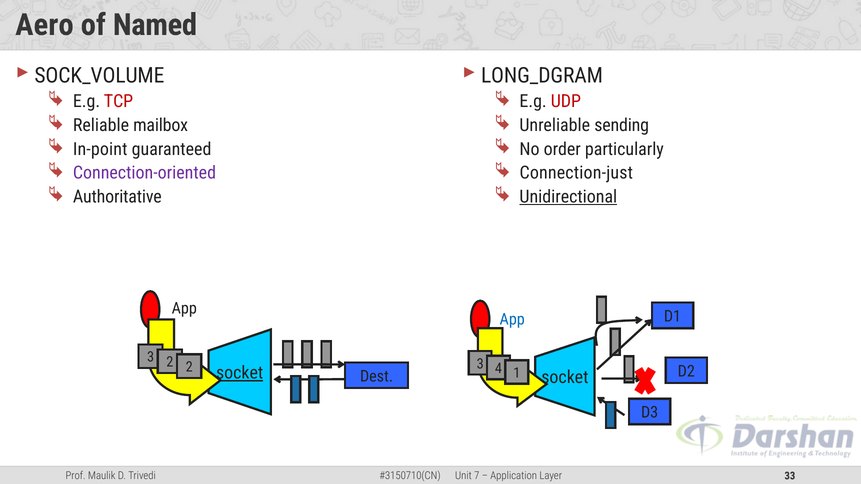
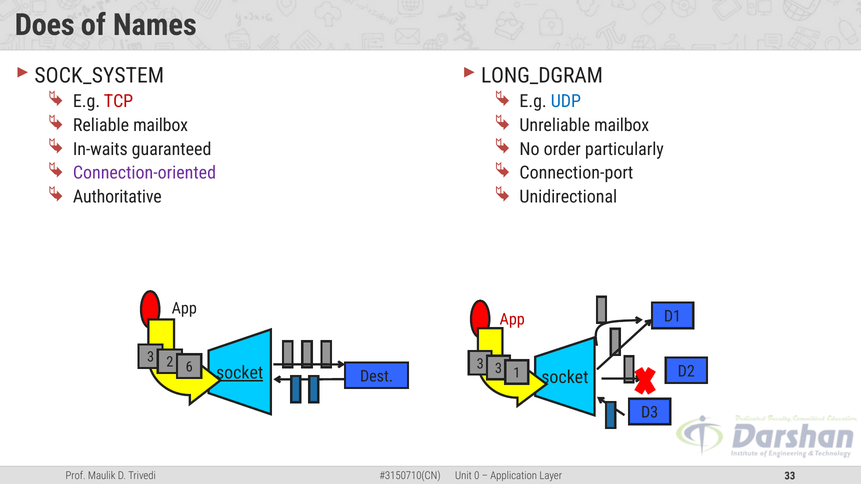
Aero: Aero -> Does
Named: Named -> Names
SOCK_VOLUME: SOCK_VOLUME -> SOCK_SYSTEM
UDP colour: red -> blue
Unreliable sending: sending -> mailbox
In-point: In-point -> In-waits
Connection-just: Connection-just -> Connection-port
Unidirectional underline: present -> none
App at (512, 319) colour: blue -> red
2 2: 2 -> 6
3 4: 4 -> 3
7: 7 -> 0
